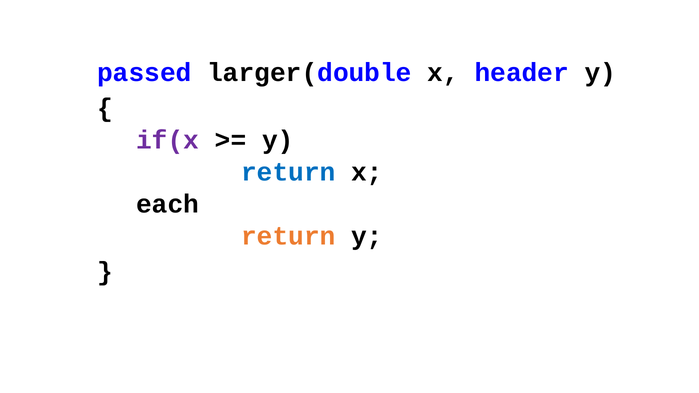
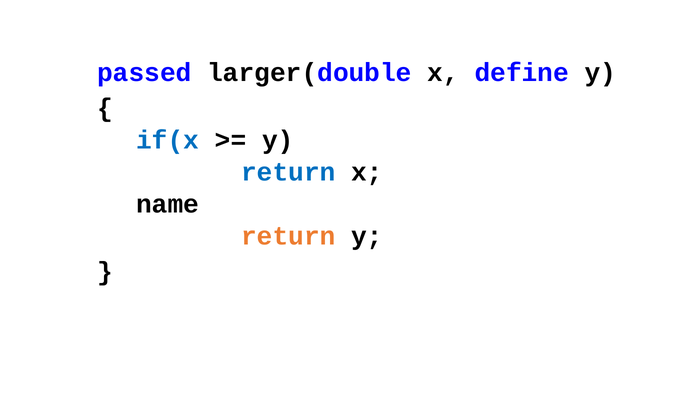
header: header -> define
if(x colour: purple -> blue
each: each -> name
